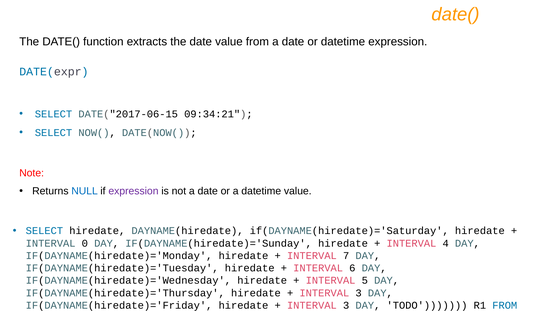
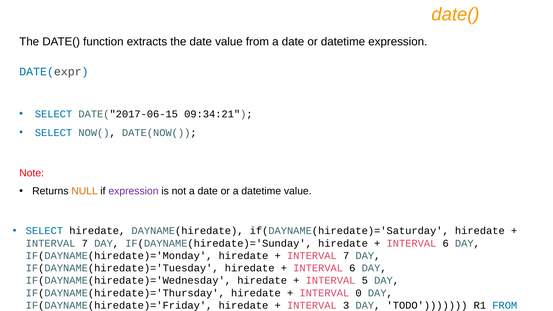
NULL colour: blue -> orange
0 at (85, 243): 0 -> 7
4 at (446, 243): 4 -> 6
3 at (359, 293): 3 -> 0
